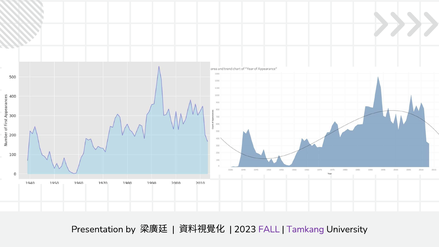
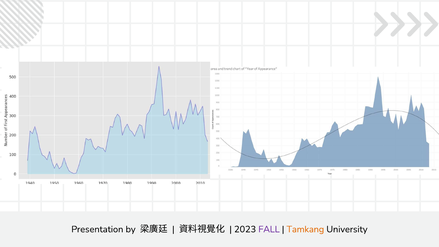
Tamkang colour: purple -> orange
